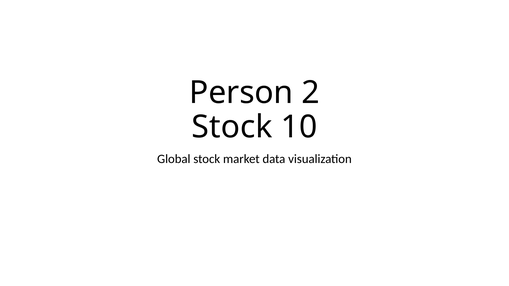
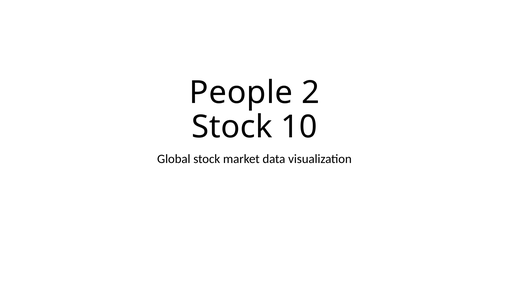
Person: Person -> People
